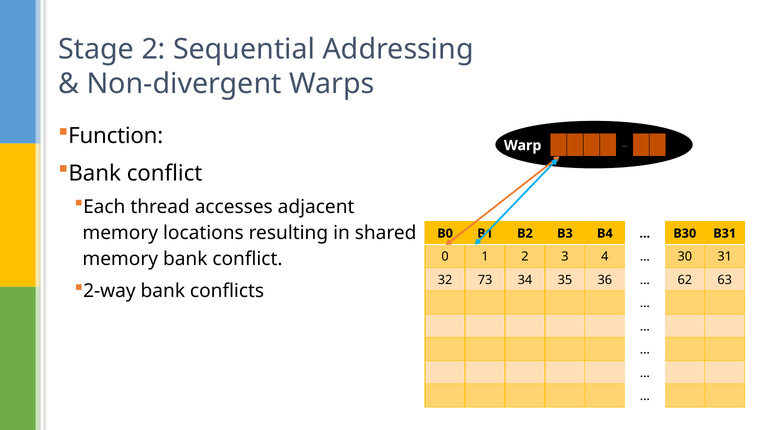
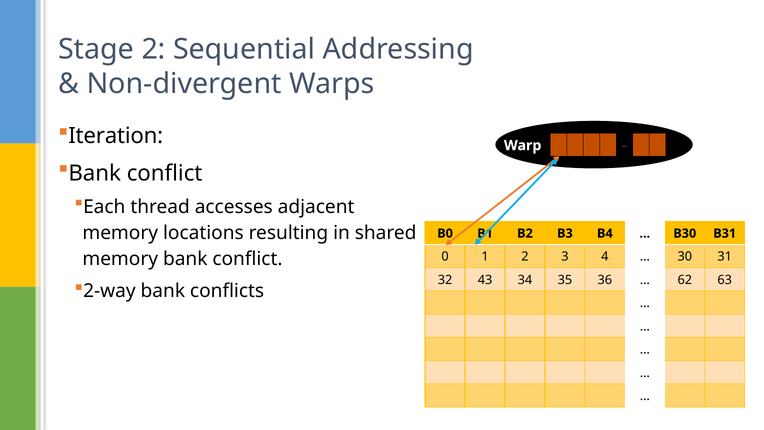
Function: Function -> Iteration
73: 73 -> 43
